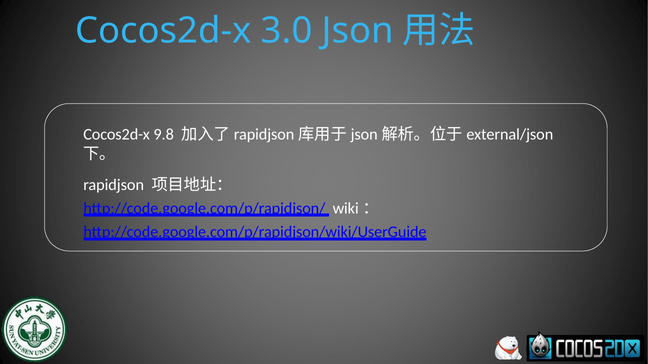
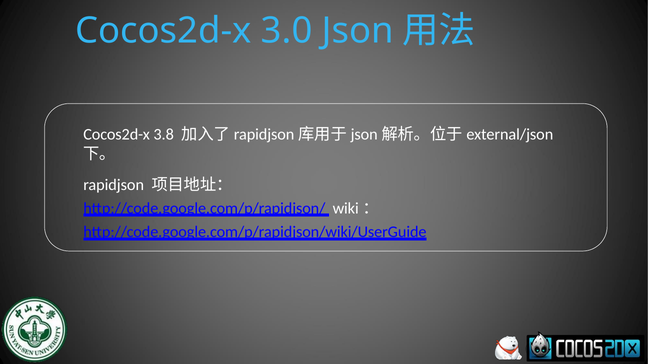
9.8: 9.8 -> 3.8
